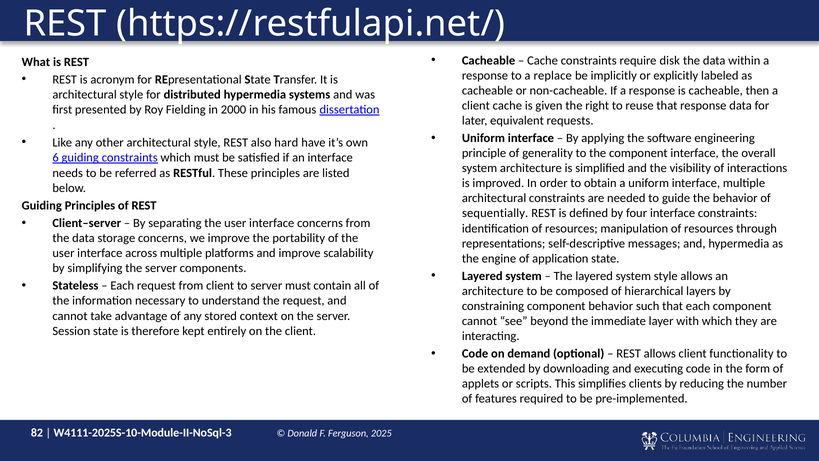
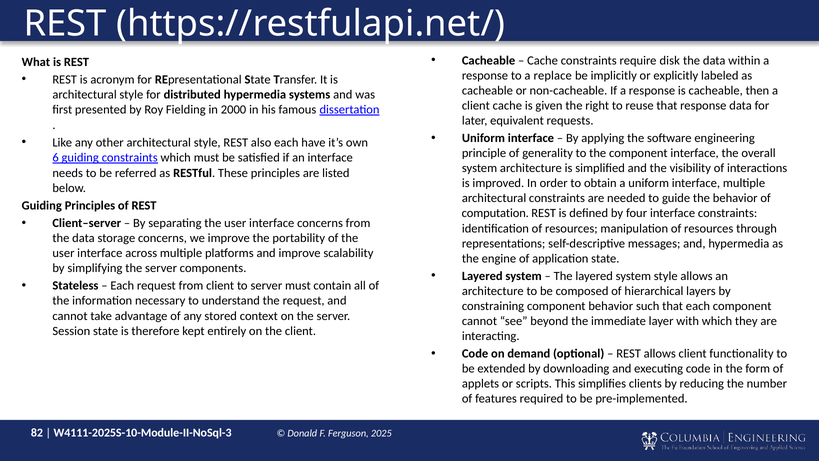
also hard: hard -> each
sequentially: sequentially -> computation
